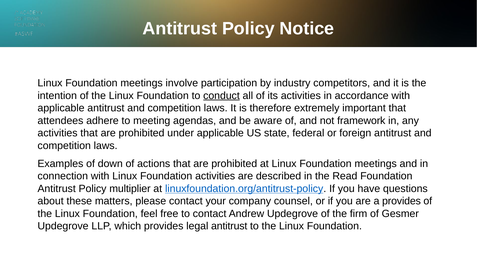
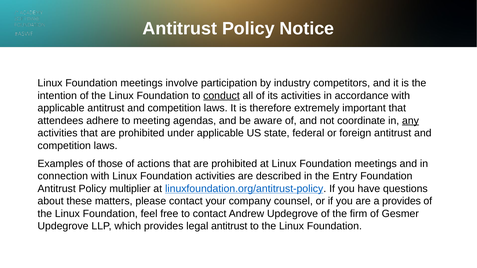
framework: framework -> coordinate
any underline: none -> present
down: down -> those
Read: Read -> Entry
